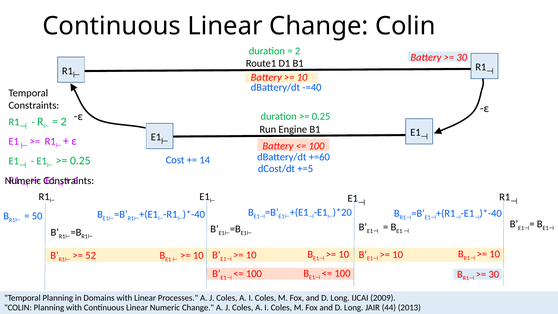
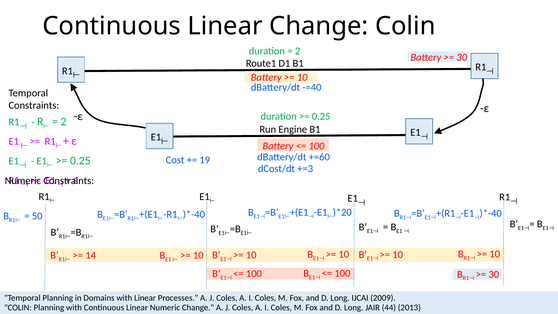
14: 14 -> 19
+=5: +=5 -> +=3
52: 52 -> 14
